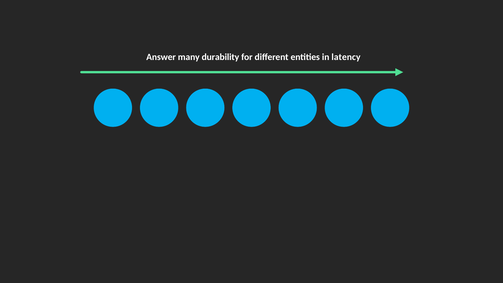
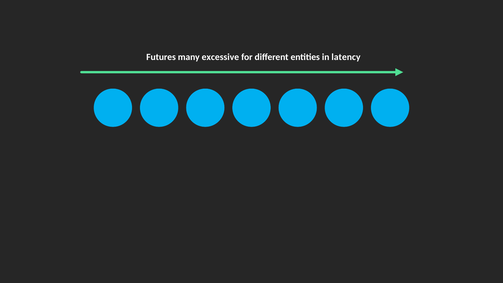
Answer: Answer -> Futures
durability: durability -> excessive
